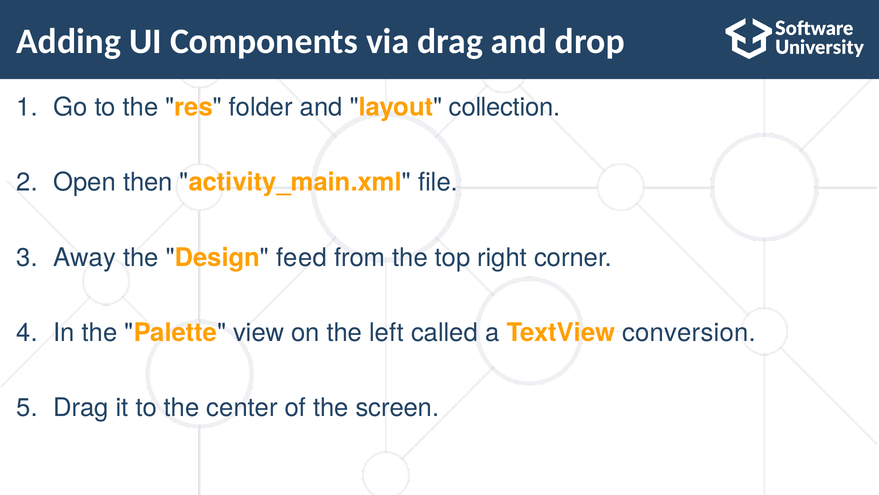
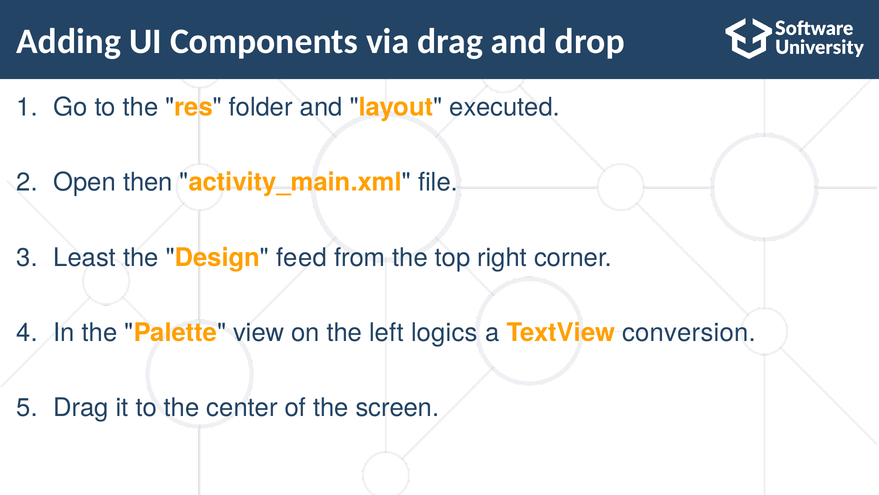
collection: collection -> executed
Away: Away -> Least
called: called -> logics
